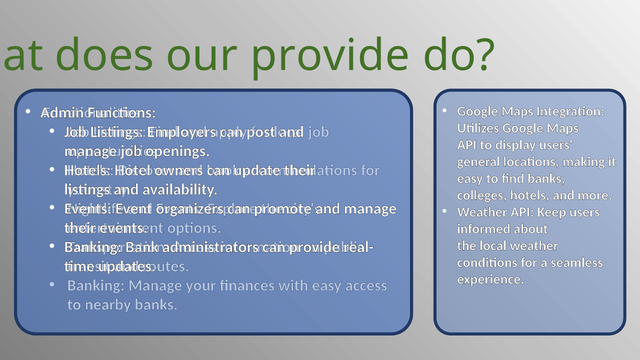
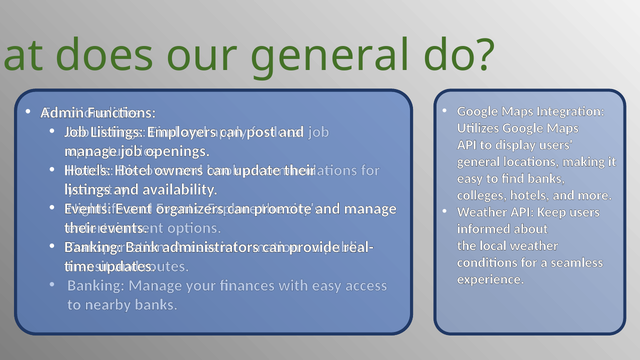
our provide: provide -> general
